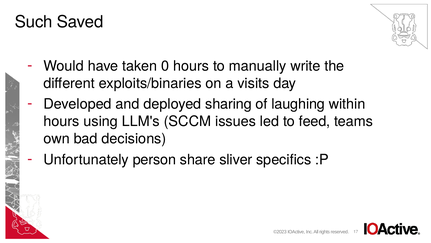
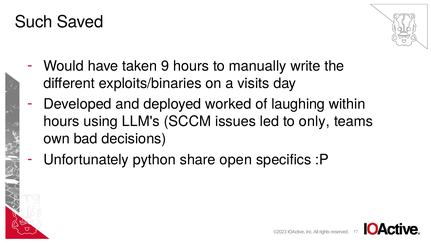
0: 0 -> 9
sharing: sharing -> worked
feed: feed -> only
person: person -> python
sliver: sliver -> open
